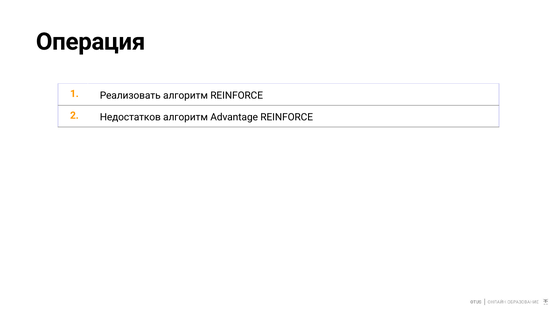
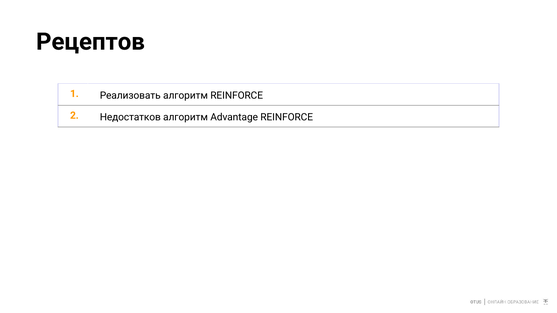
Операция: Операция -> Рецептов
